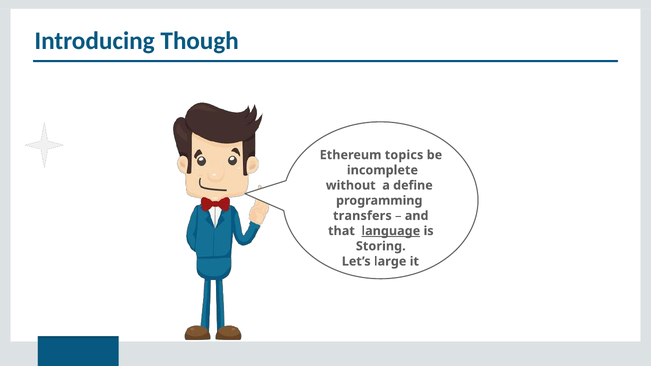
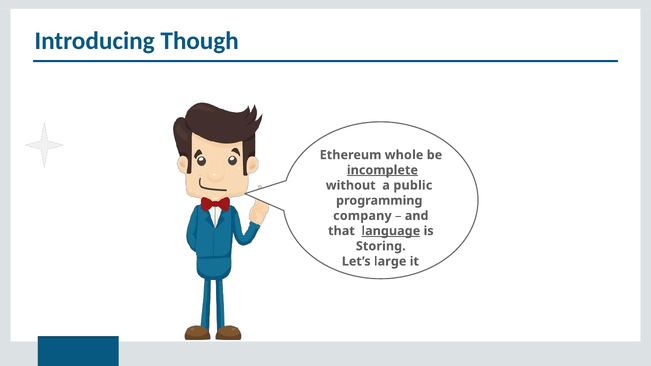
topics: topics -> whole
incomplete underline: none -> present
define: define -> public
transfers: transfers -> company
